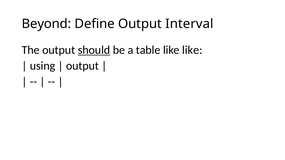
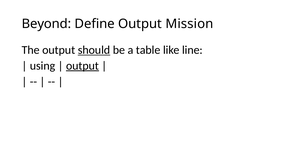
Interval: Interval -> Mission
like like: like -> line
output at (82, 66) underline: none -> present
